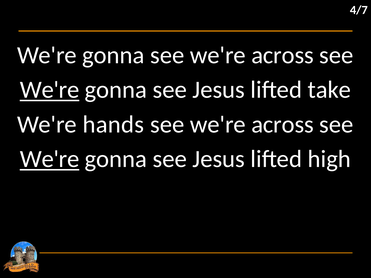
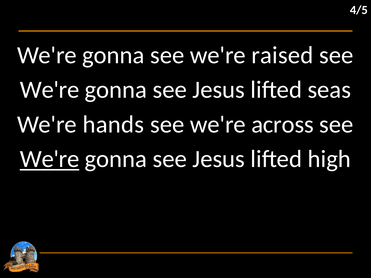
4/7: 4/7 -> 4/5
gonna see we're across: across -> raised
We're at (50, 90) underline: present -> none
take: take -> seas
